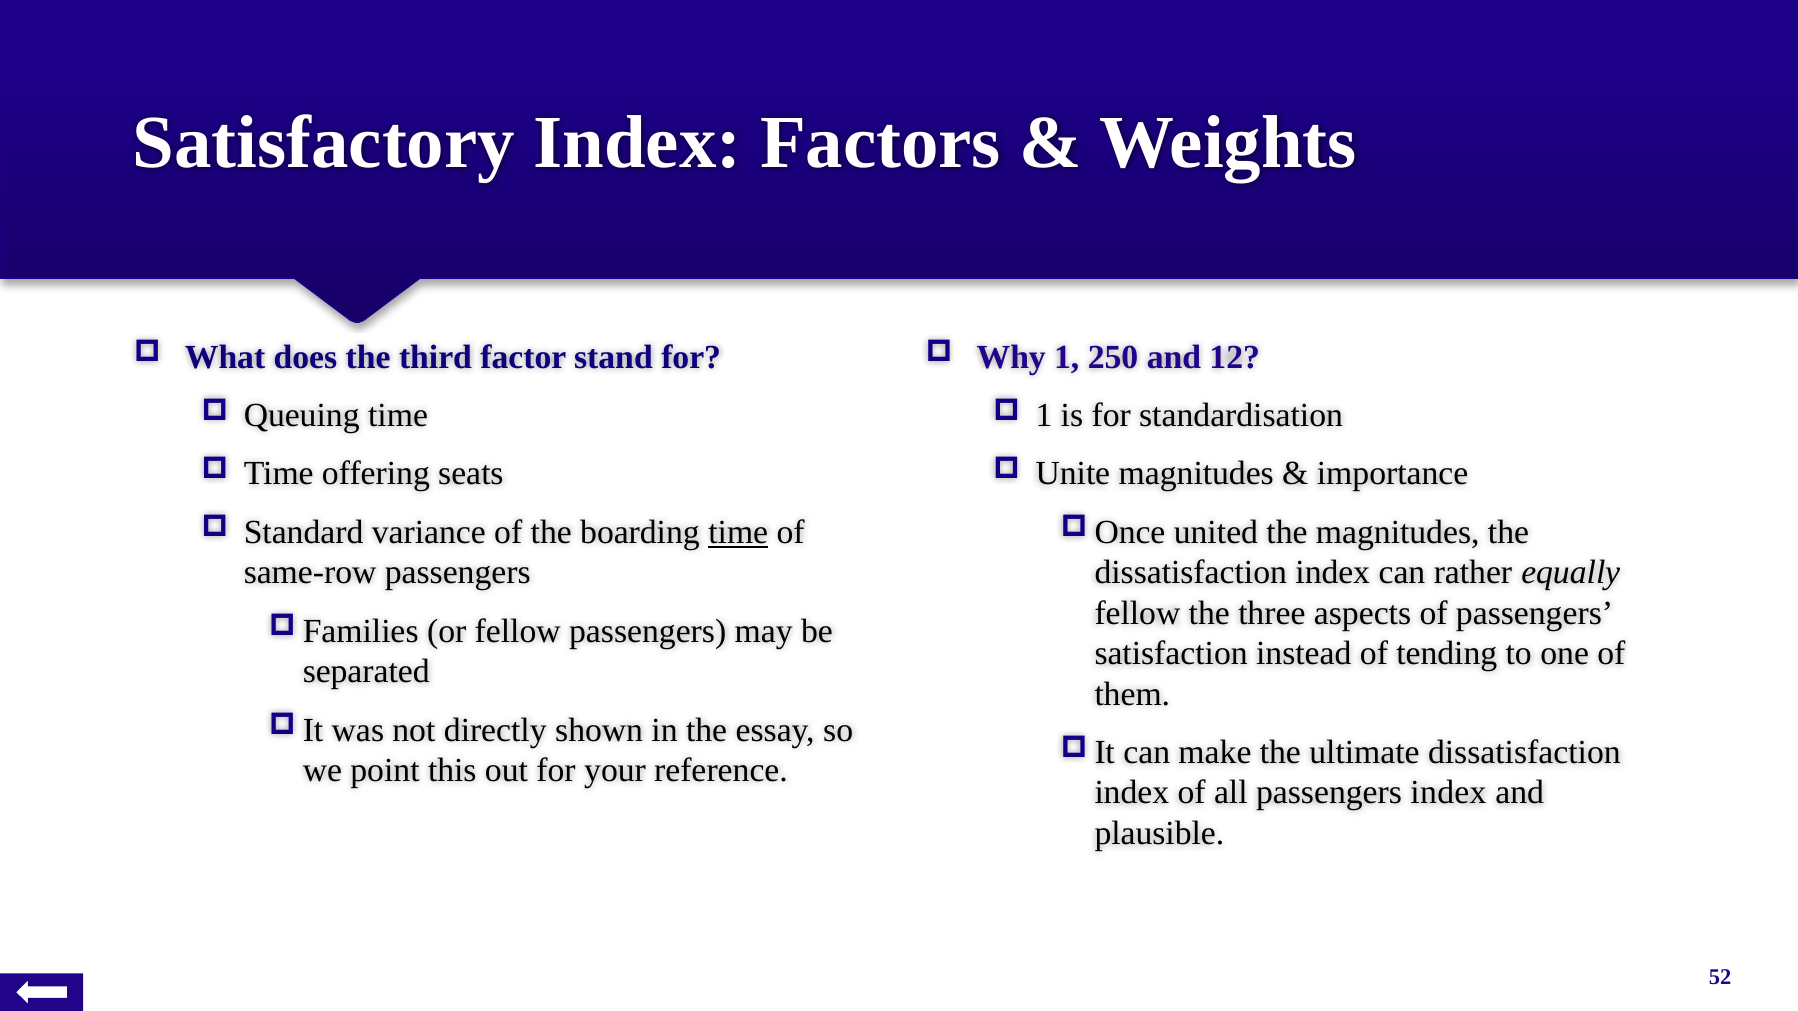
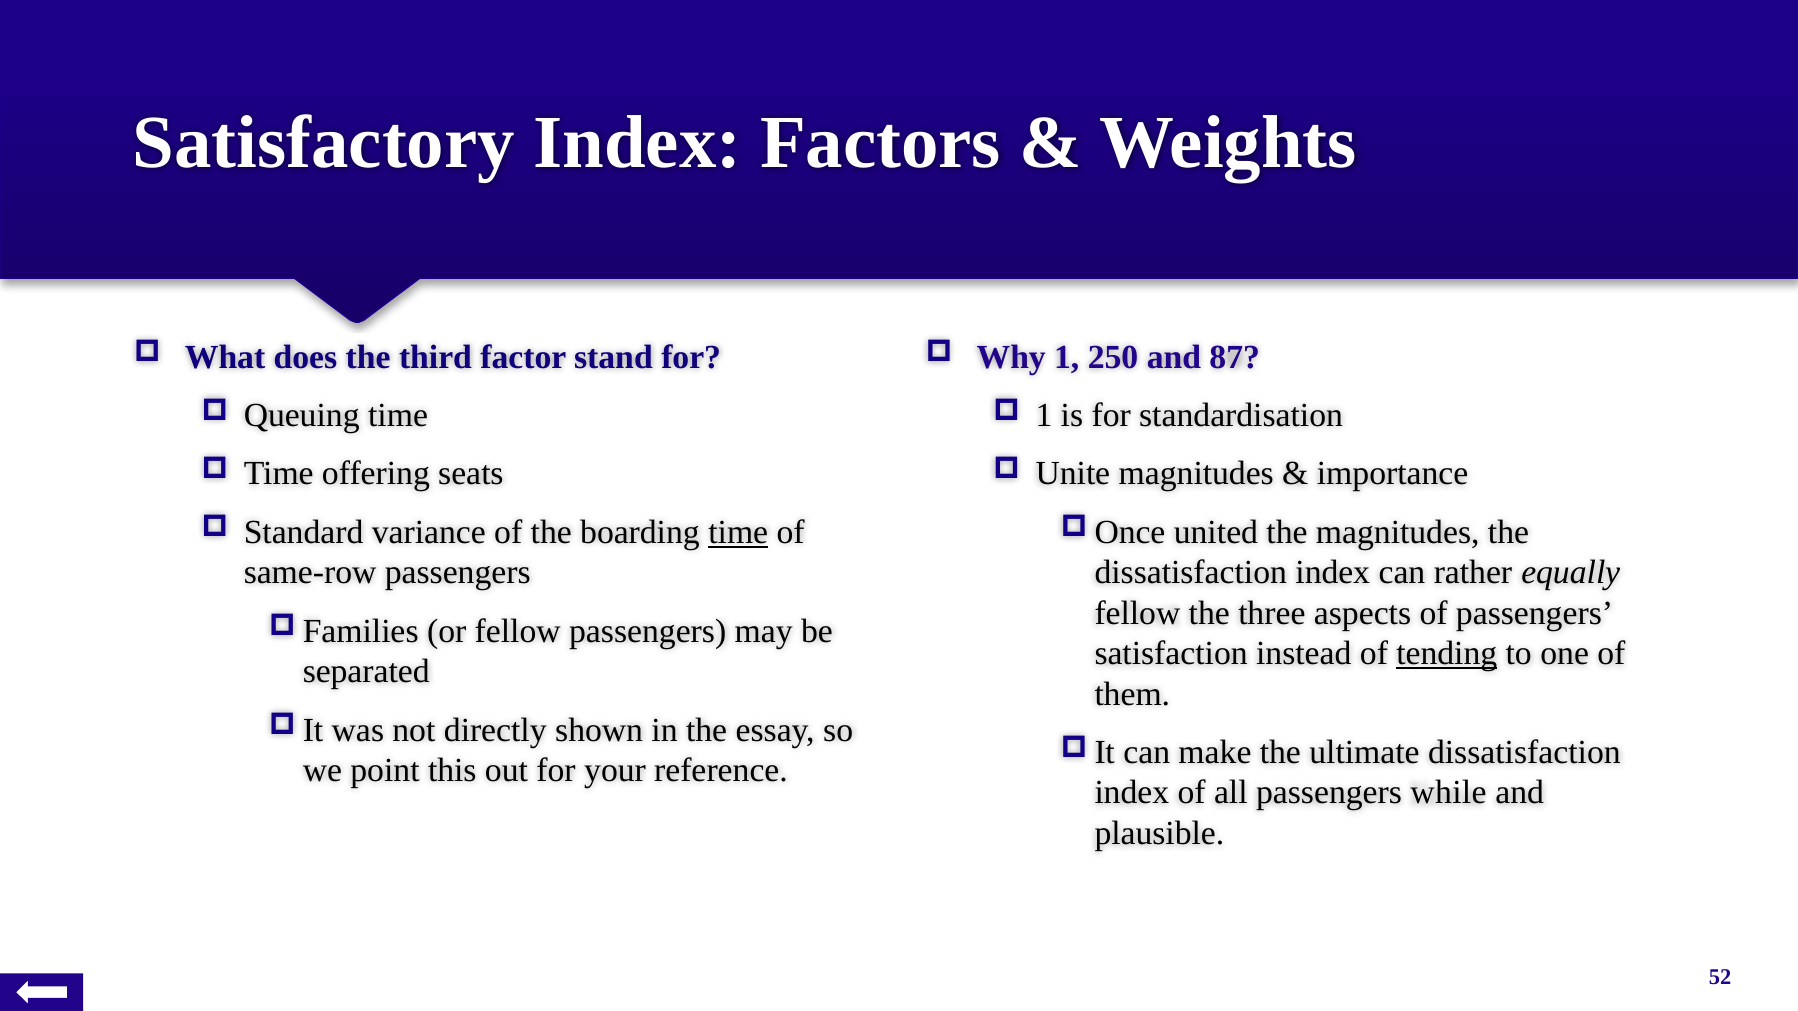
12: 12 -> 87
tending underline: none -> present
passengers index: index -> while
